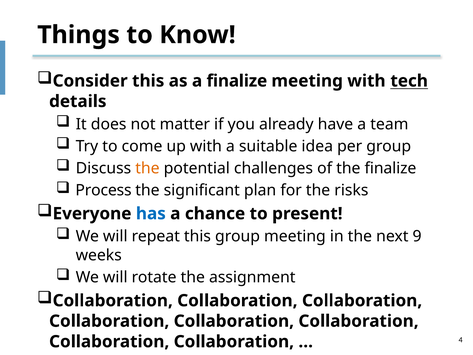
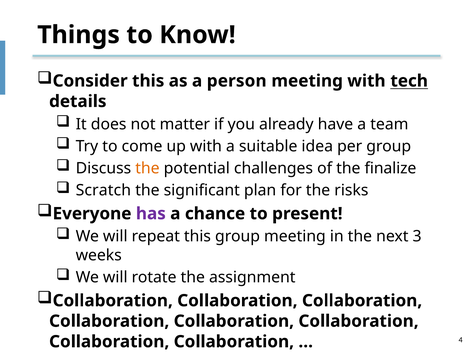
a finalize: finalize -> person
Process: Process -> Scratch
has colour: blue -> purple
9: 9 -> 3
